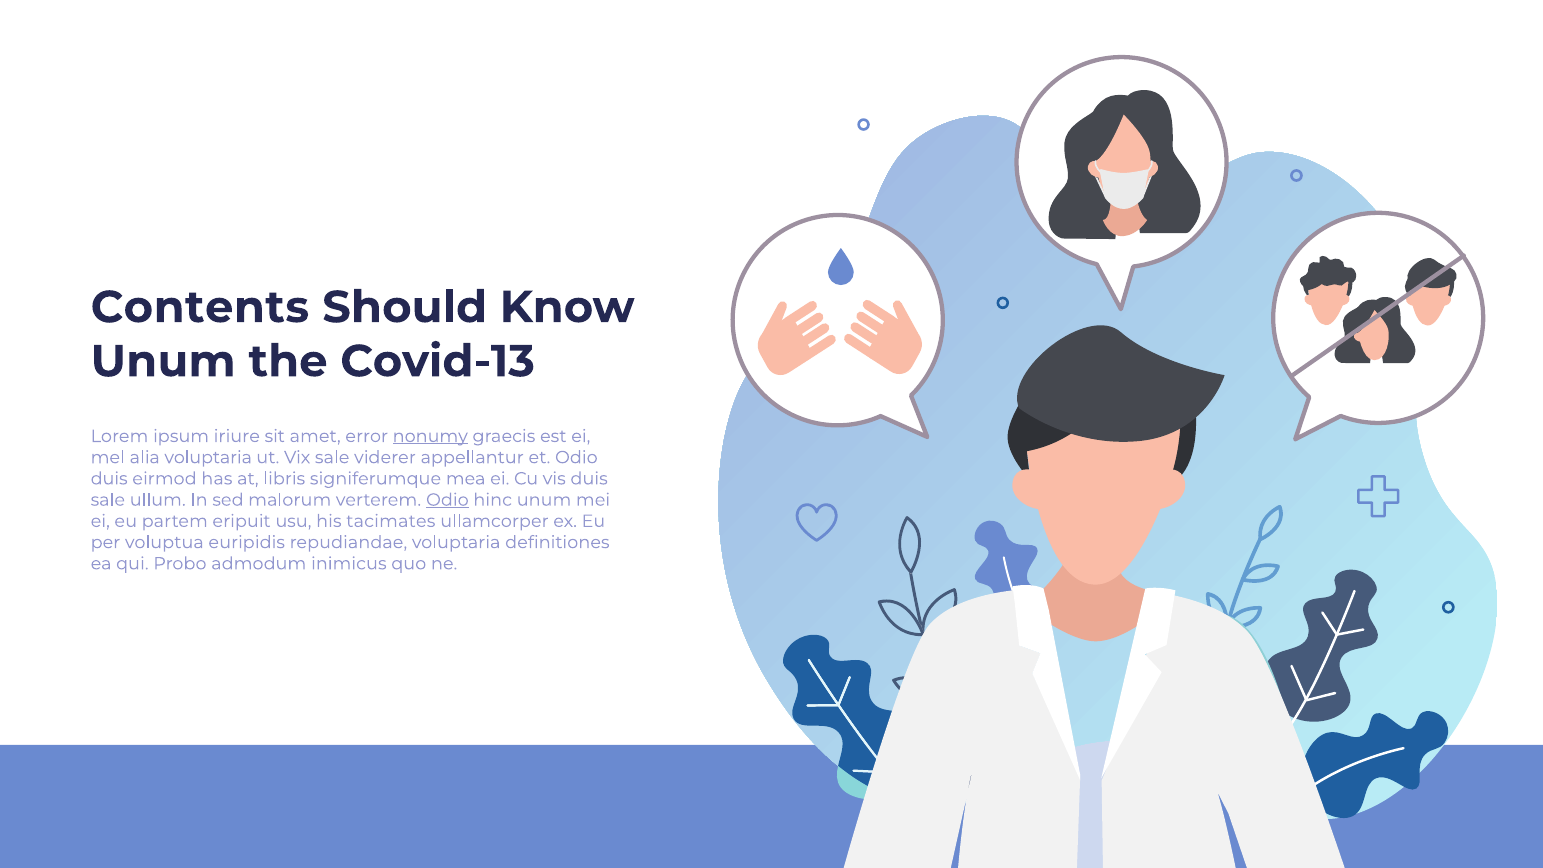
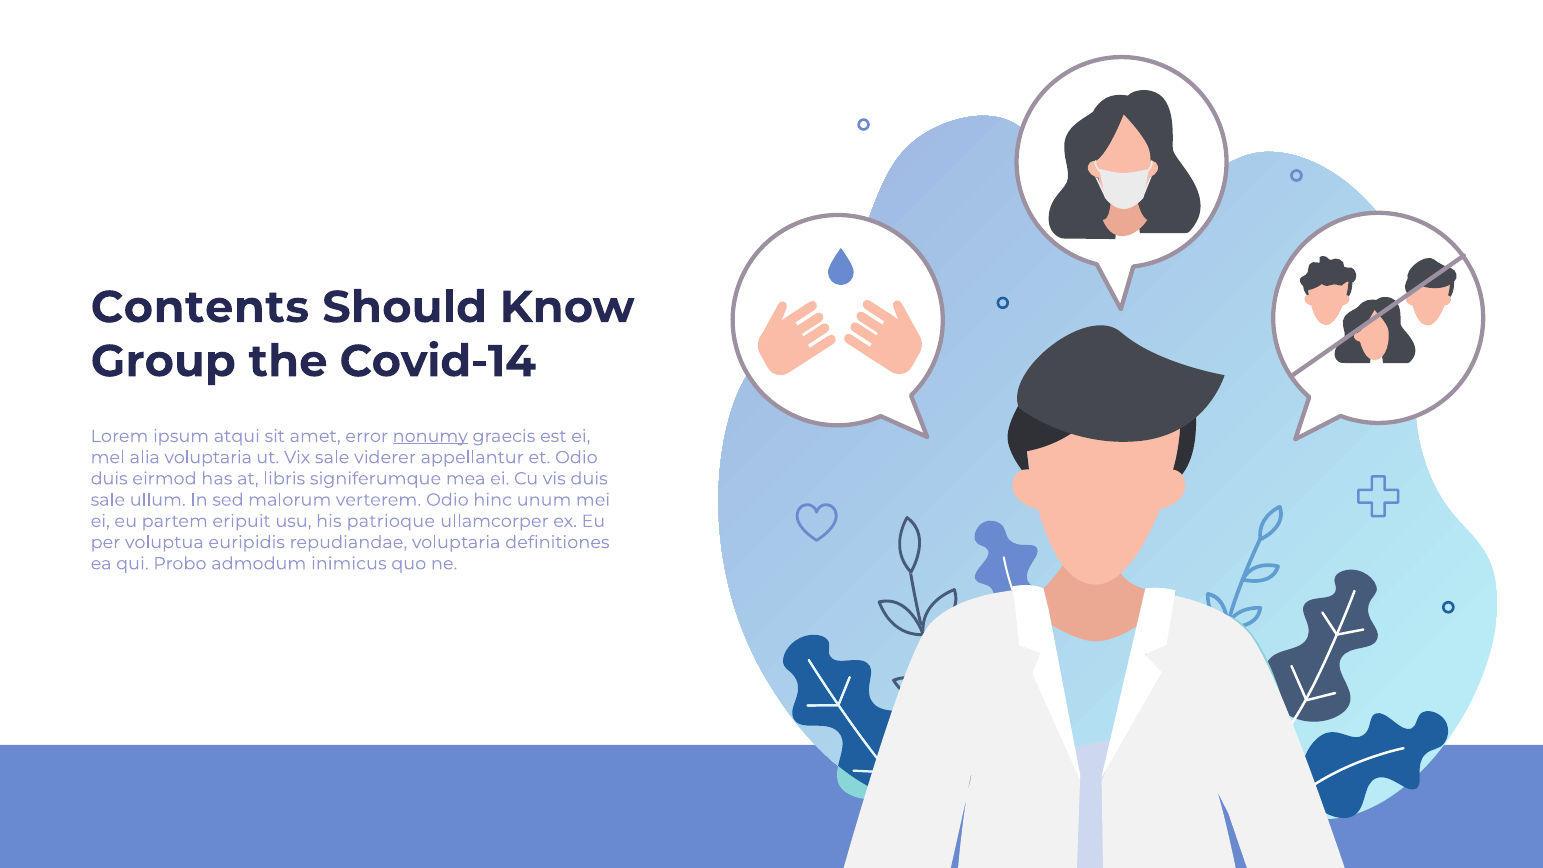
Unum at (163, 361): Unum -> Group
Covid-13: Covid-13 -> Covid-14
iriure: iriure -> atqui
Odio at (447, 500) underline: present -> none
tacimates: tacimates -> patrioque
